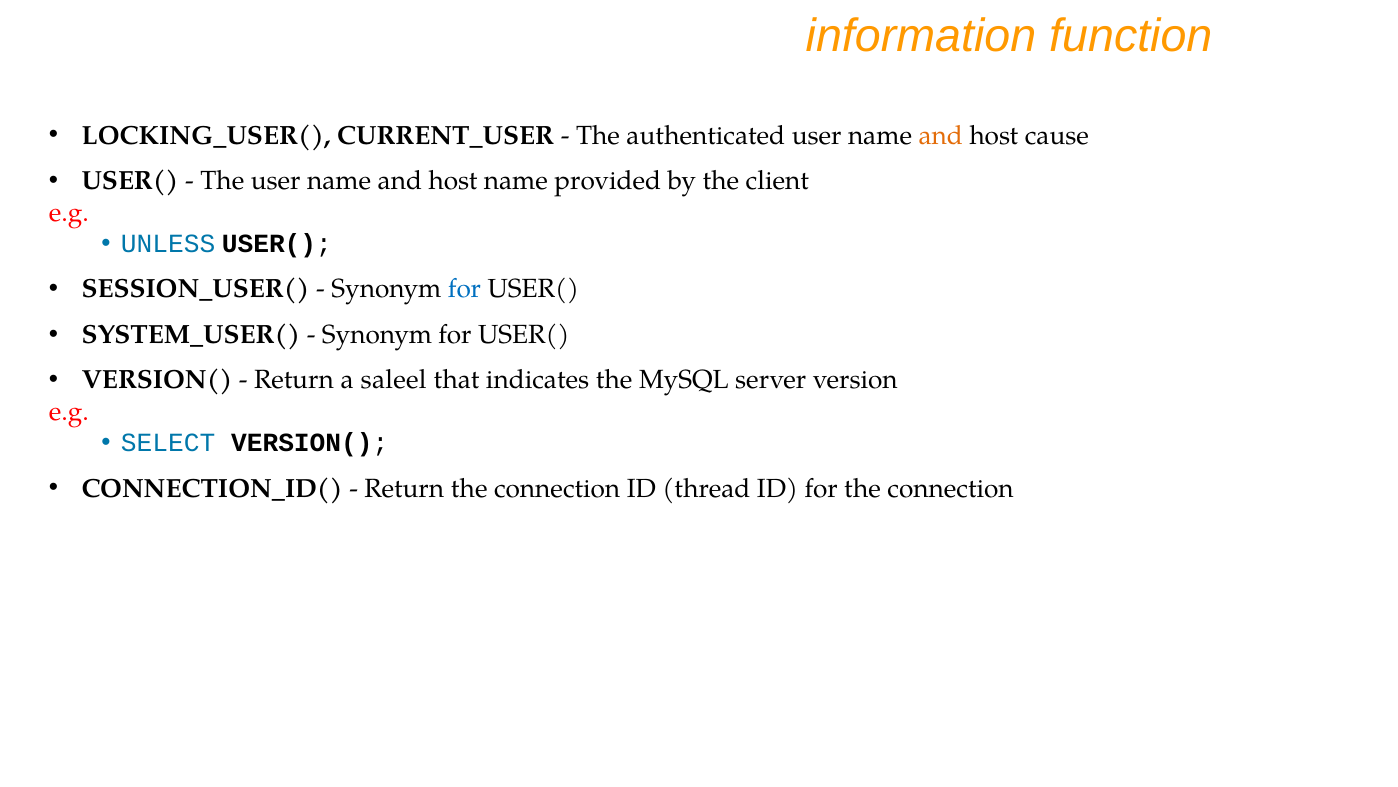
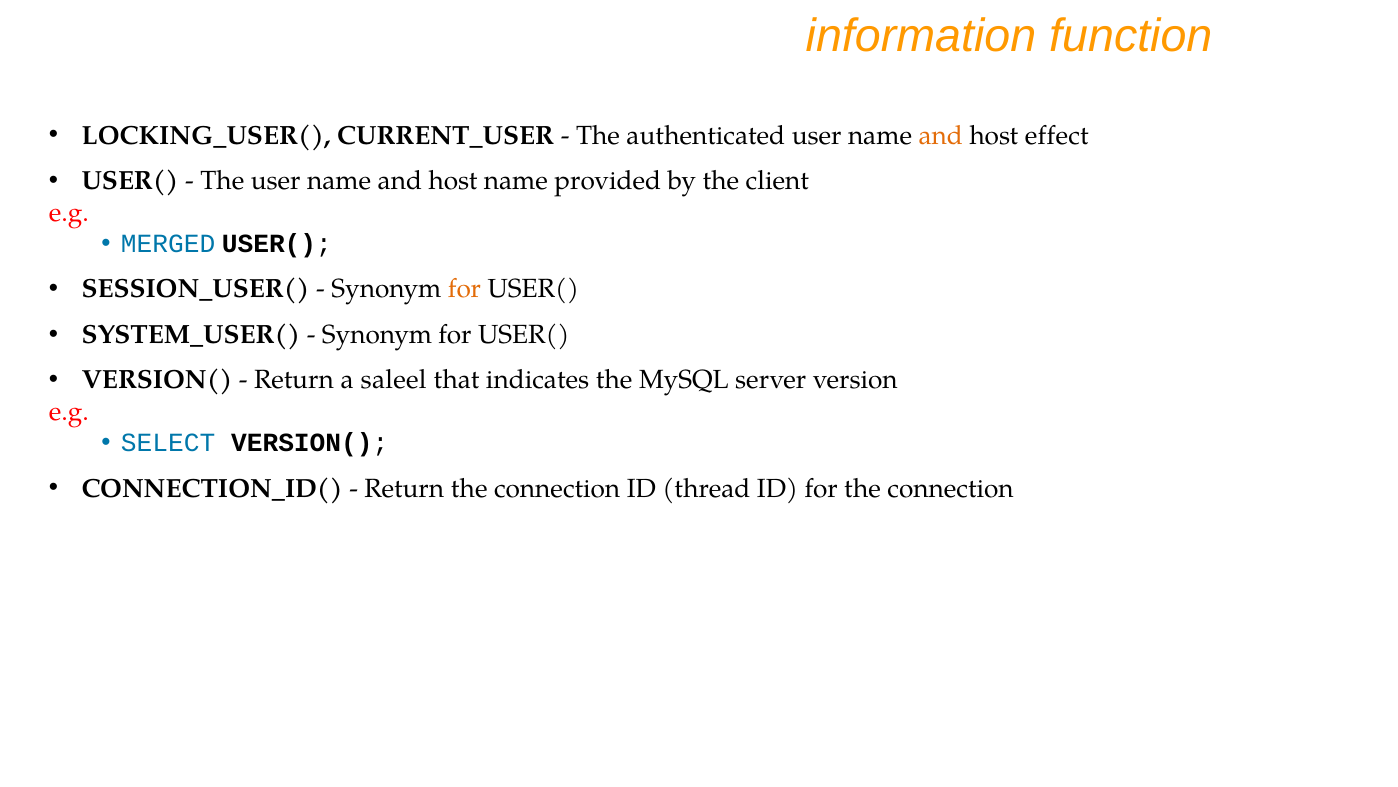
cause: cause -> effect
UNLESS: UNLESS -> MERGED
for at (465, 289) colour: blue -> orange
